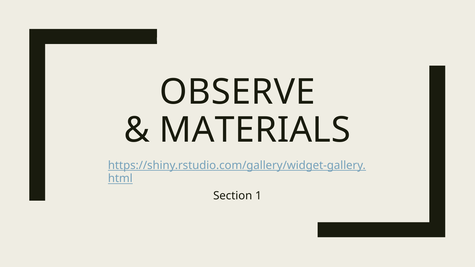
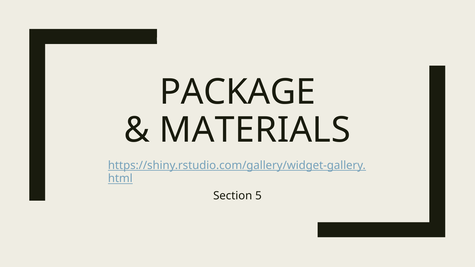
OBSERVE: OBSERVE -> PACKAGE
1: 1 -> 5
